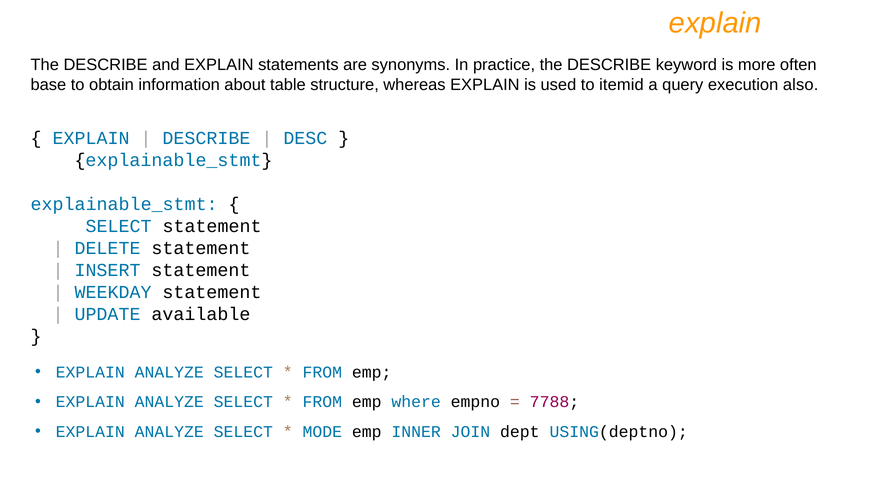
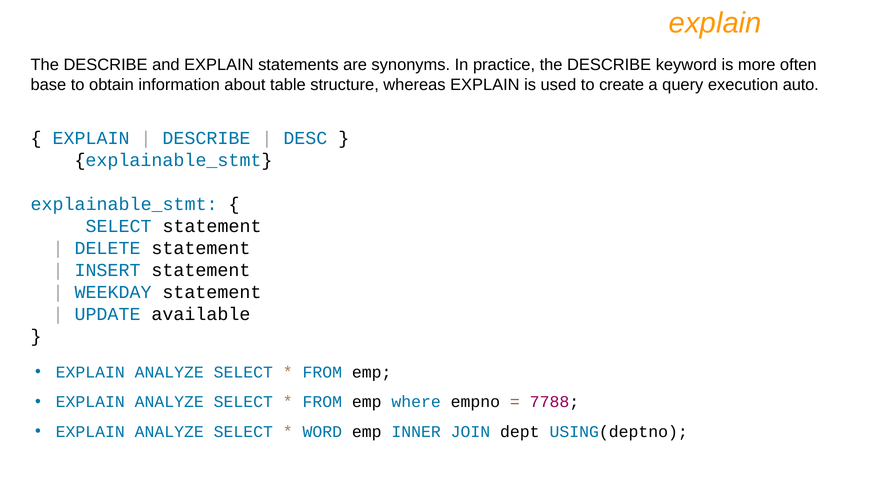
itemid: itemid -> create
also: also -> auto
MODE: MODE -> WORD
